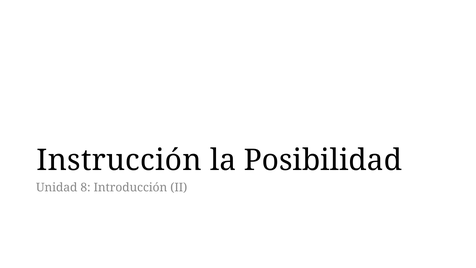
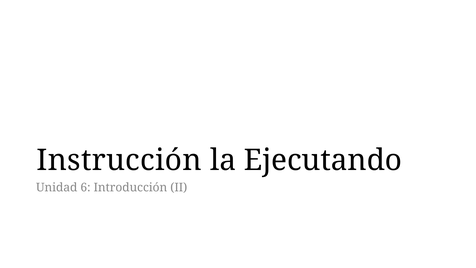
Posibilidad: Posibilidad -> Ejecutando
8: 8 -> 6
